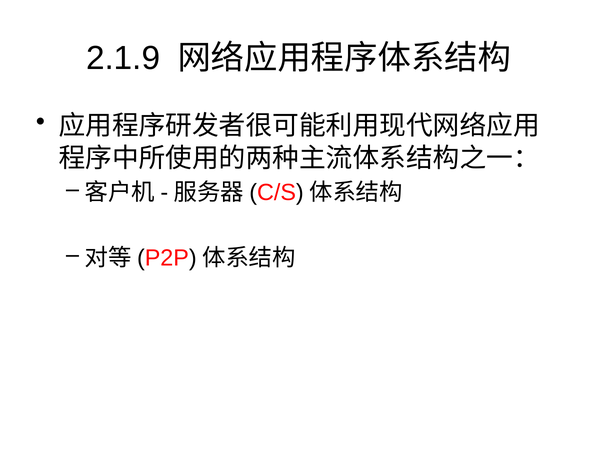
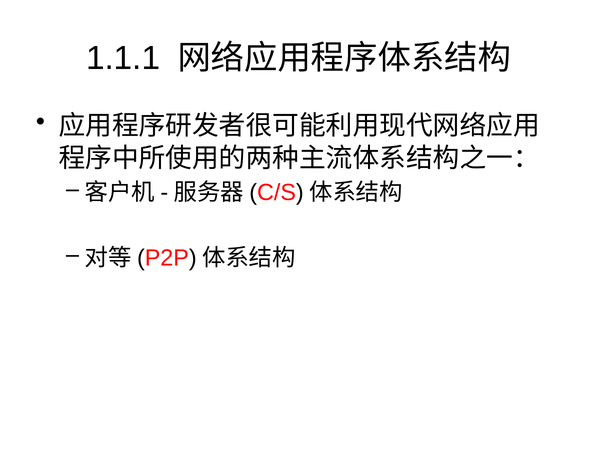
2.1.9: 2.1.9 -> 1.1.1
